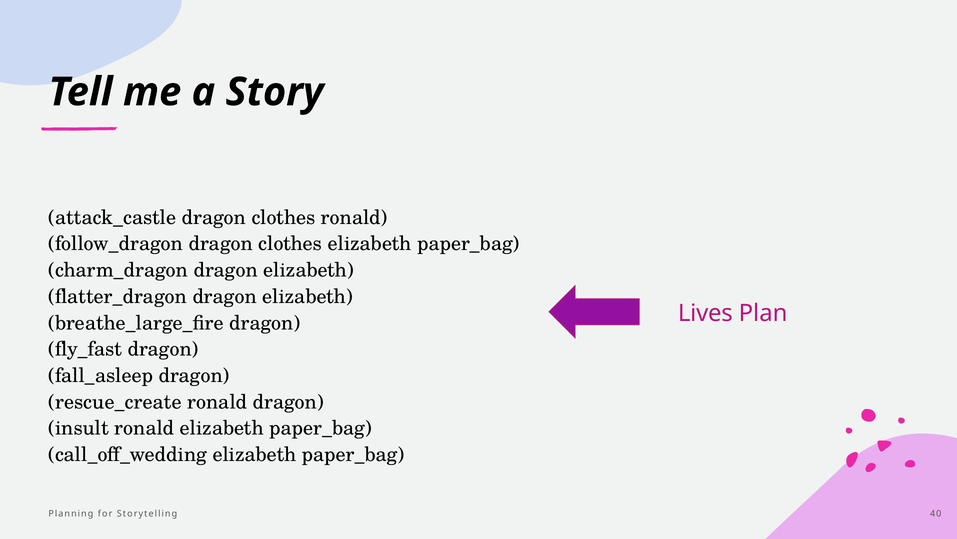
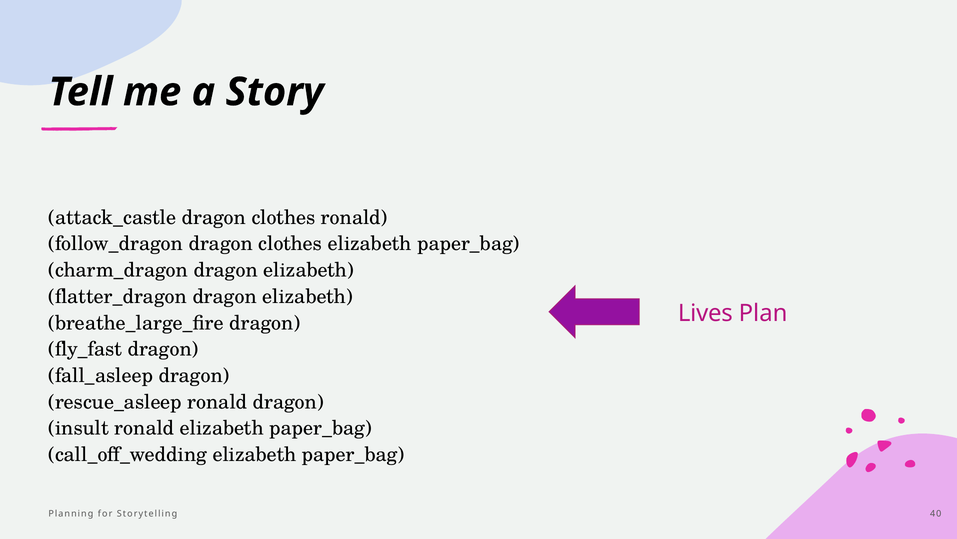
rescue_create: rescue_create -> rescue_asleep
